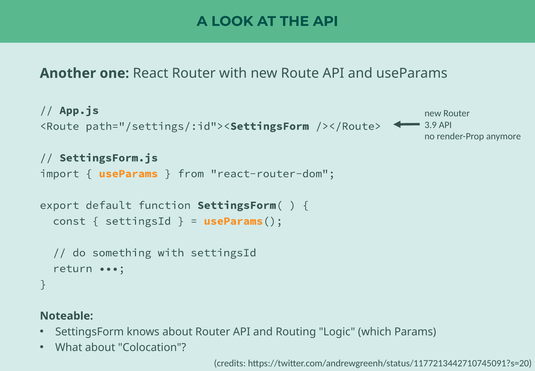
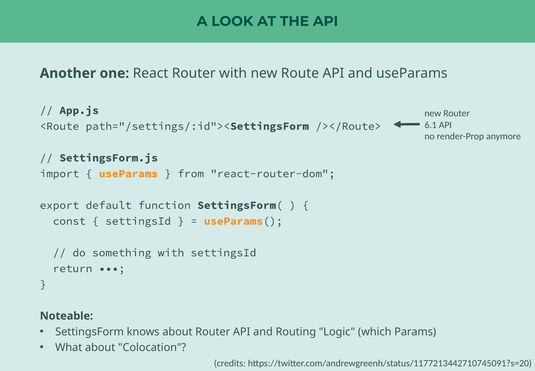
3.9: 3.9 -> 6.1
